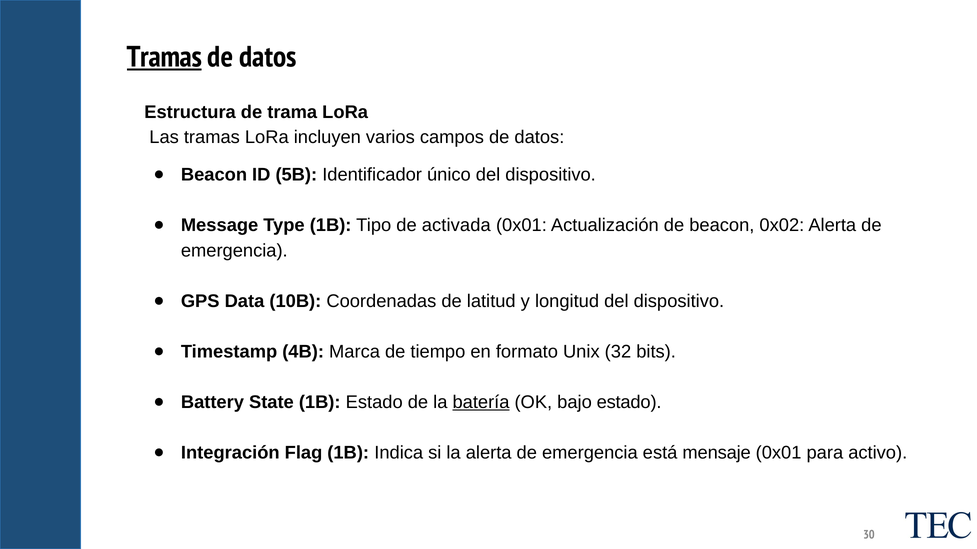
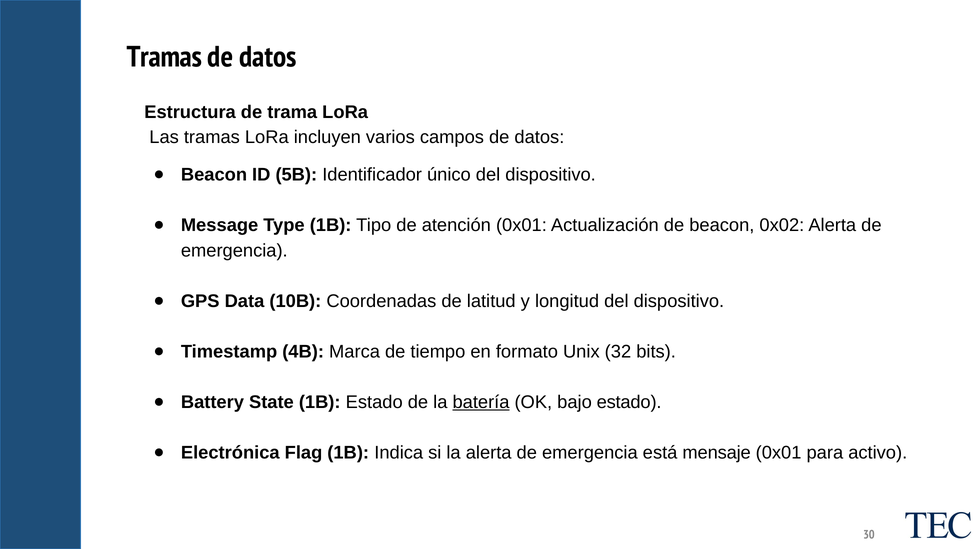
Tramas at (164, 57) underline: present -> none
activada: activada -> atención
Integración: Integración -> Electrónica
